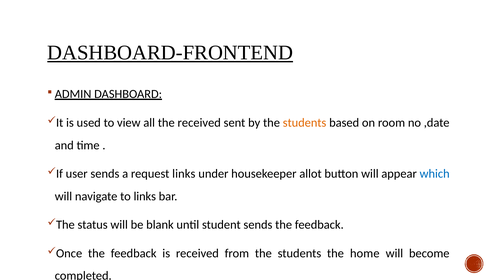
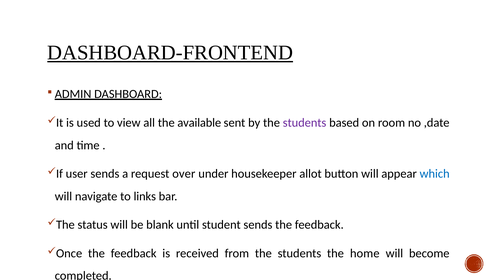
the received: received -> available
students at (305, 123) colour: orange -> purple
request links: links -> over
